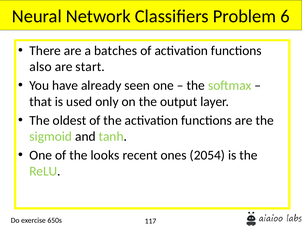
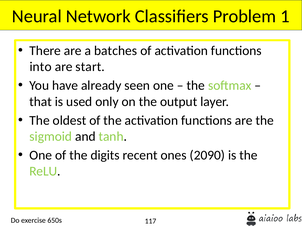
6: 6 -> 1
also: also -> into
looks: looks -> digits
2054: 2054 -> 2090
